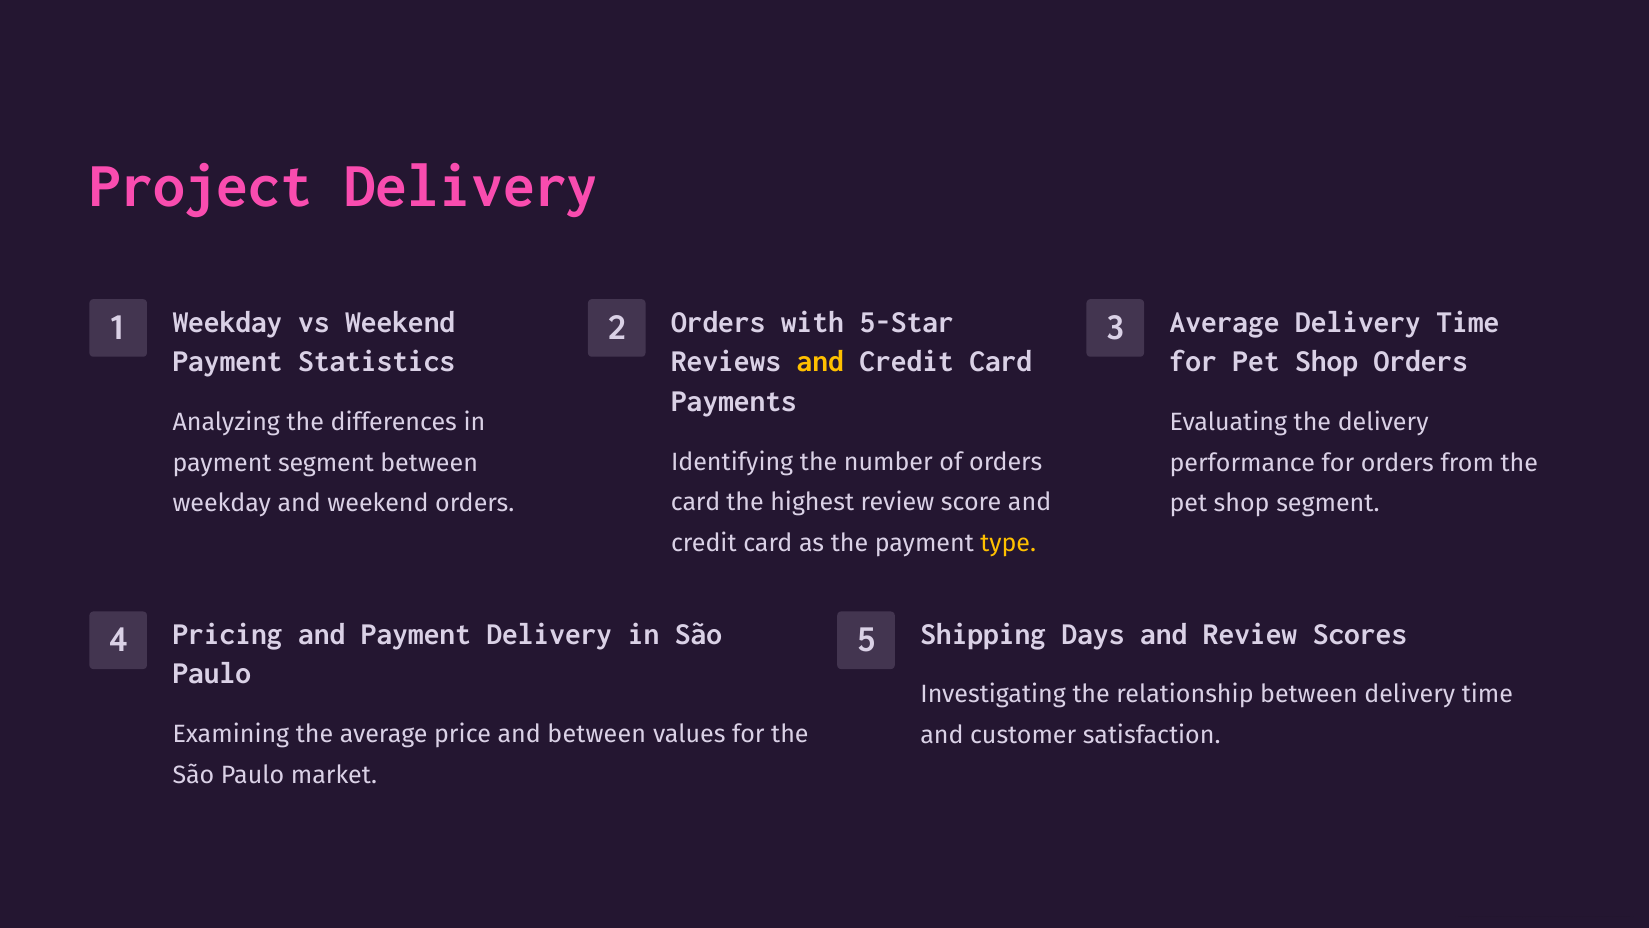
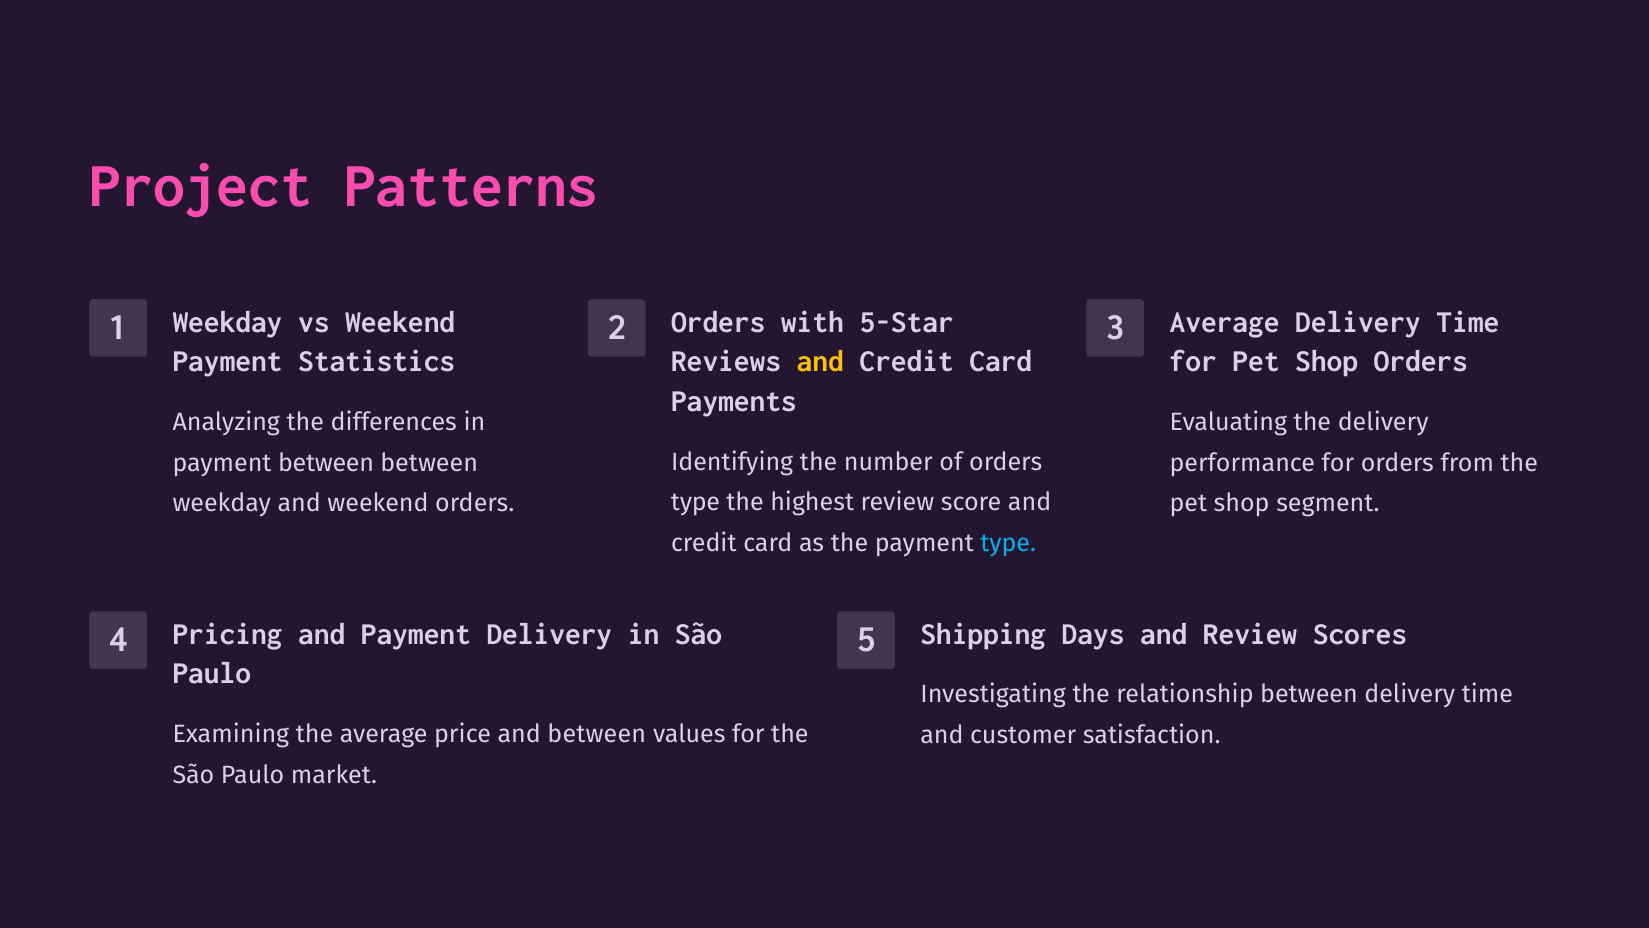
Project Delivery: Delivery -> Patterns
payment segment: segment -> between
card at (696, 502): card -> type
type at (1008, 543) colour: yellow -> light blue
